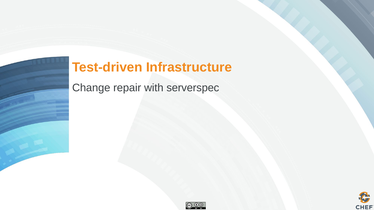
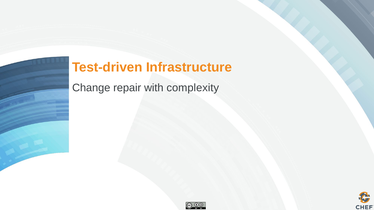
serverspec: serverspec -> complexity
